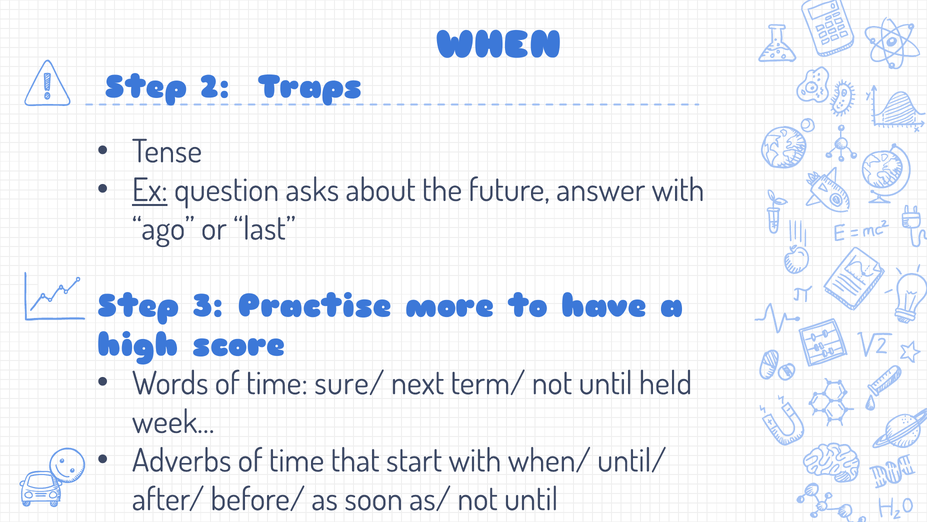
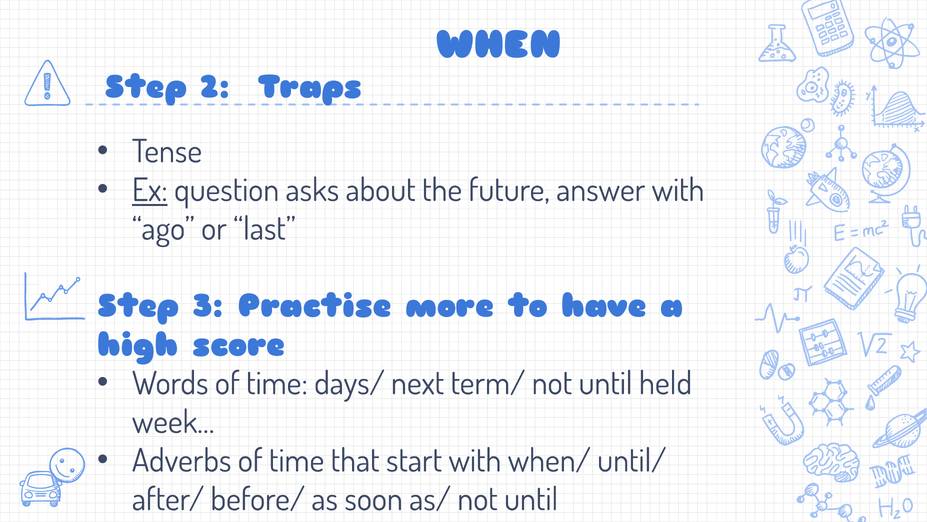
sure/: sure/ -> days/
